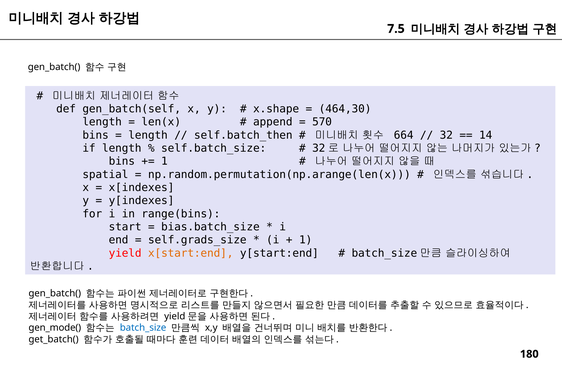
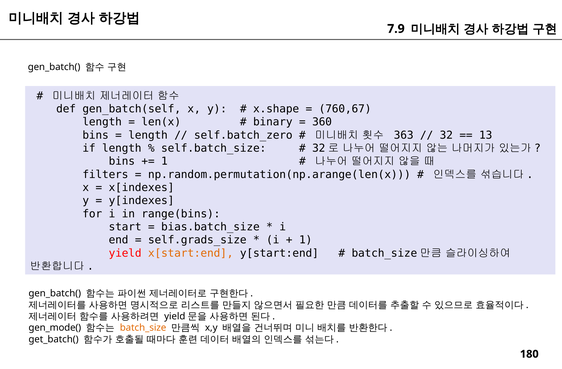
7.5: 7.5 -> 7.9
464,30: 464,30 -> 760,67
append: append -> binary
570: 570 -> 360
self.batch_then: self.batch_then -> self.batch_zero
664: 664 -> 363
14: 14 -> 13
spatial: spatial -> filters
batch_size colour: blue -> orange
